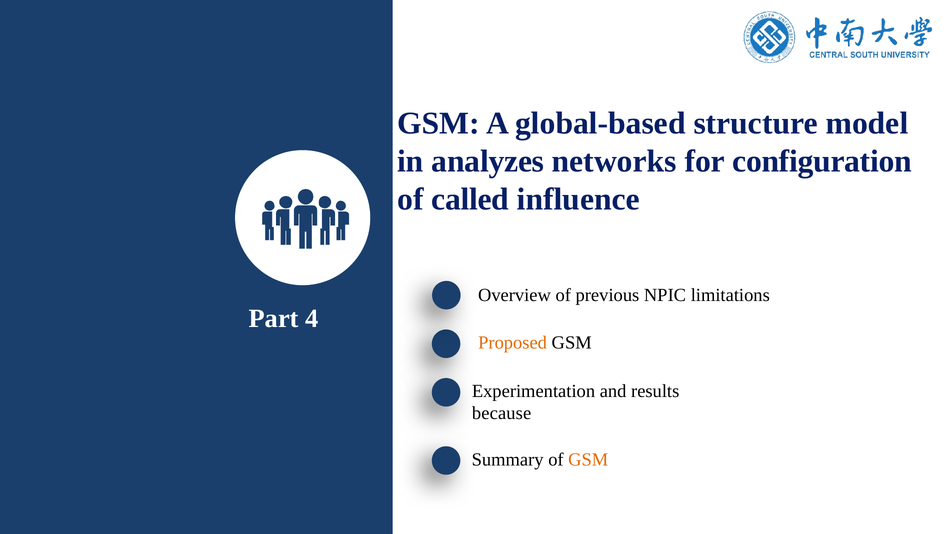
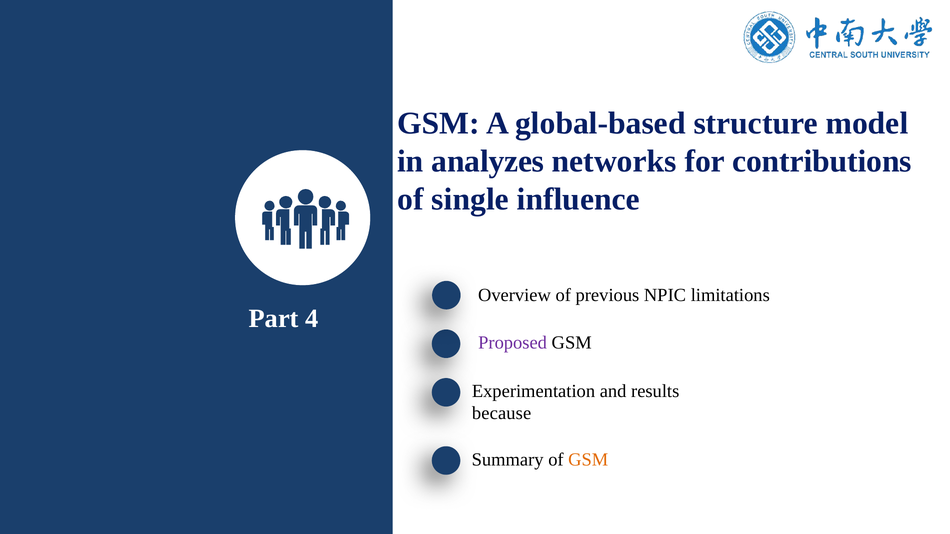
configuration: configuration -> contributions
called: called -> single
Proposed colour: orange -> purple
